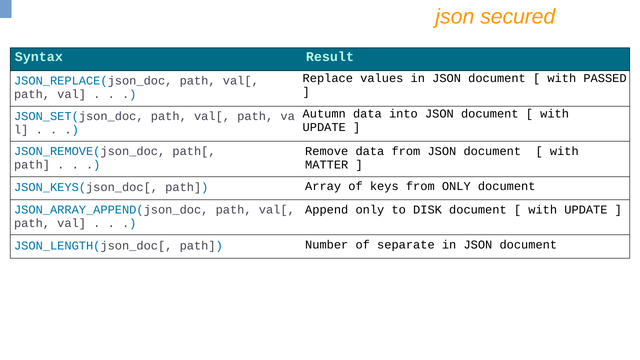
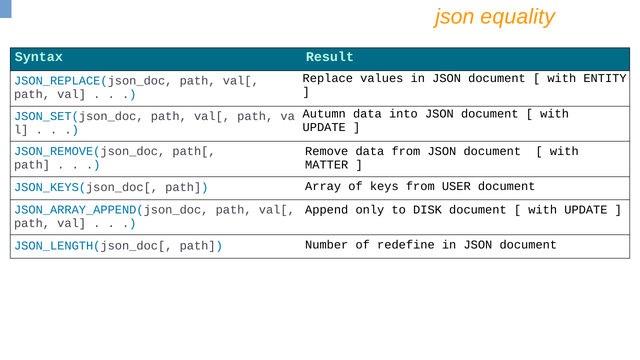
secured: secured -> equality
PASSED: PASSED -> ENTITY
from ONLY: ONLY -> USER
separate: separate -> redefine
